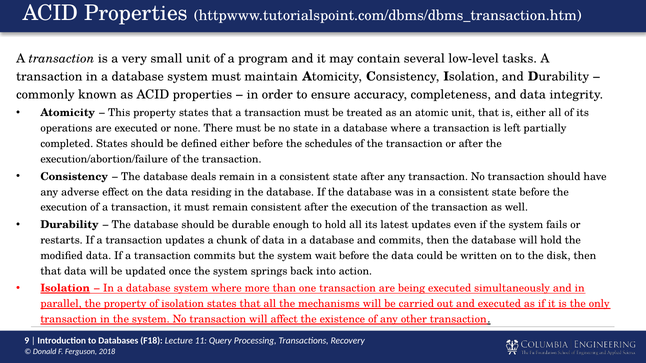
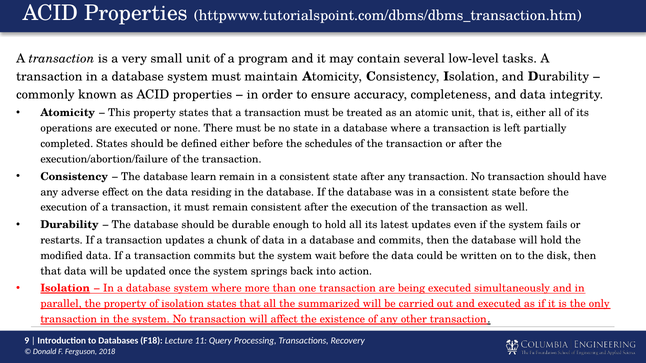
deals: deals -> learn
mechanisms: mechanisms -> summarized
